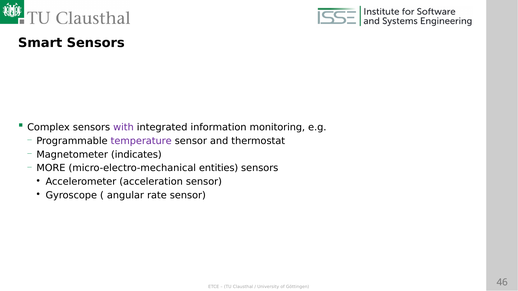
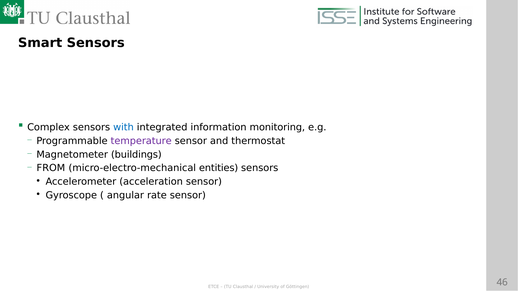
with colour: purple -> blue
indicates: indicates -> buildings
MORE: MORE -> FROM
